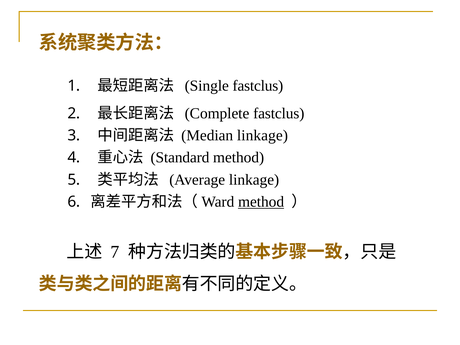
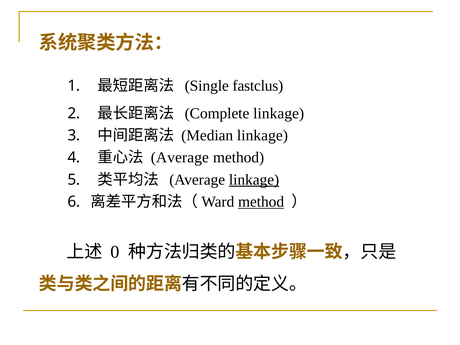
Complete fastclus: fastclus -> linkage
Standard at (180, 158): Standard -> Average
linkage at (254, 180) underline: none -> present
7: 7 -> 0
